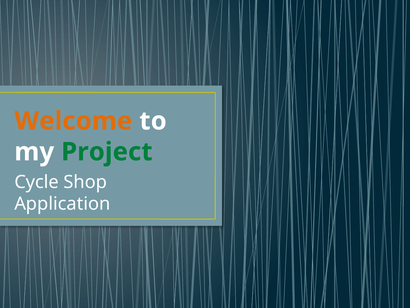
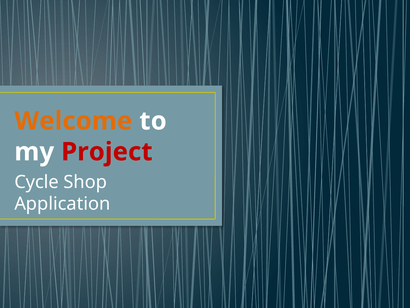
Project colour: green -> red
